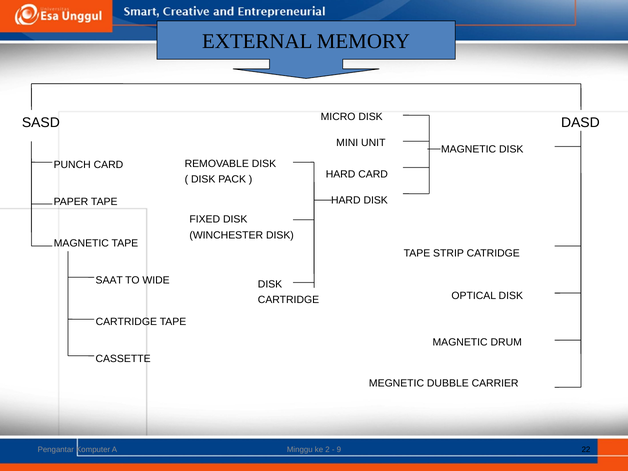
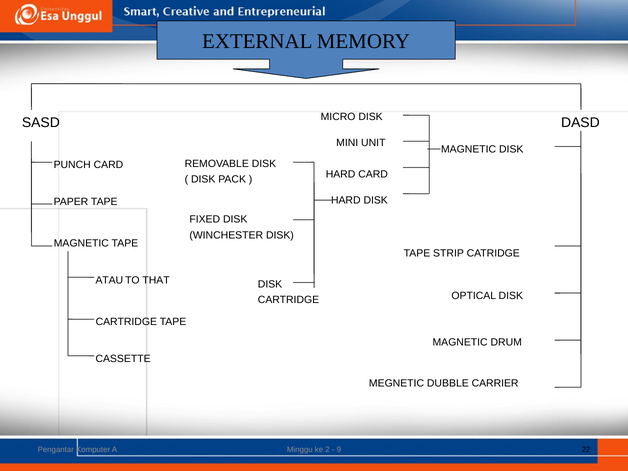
SAAT: SAAT -> ATAU
WIDE: WIDE -> THAT
